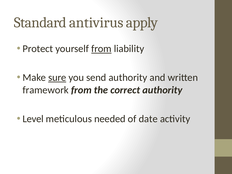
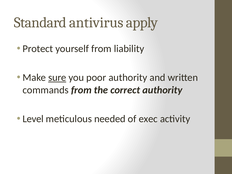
from at (101, 49) underline: present -> none
send: send -> poor
framework: framework -> commands
date: date -> exec
